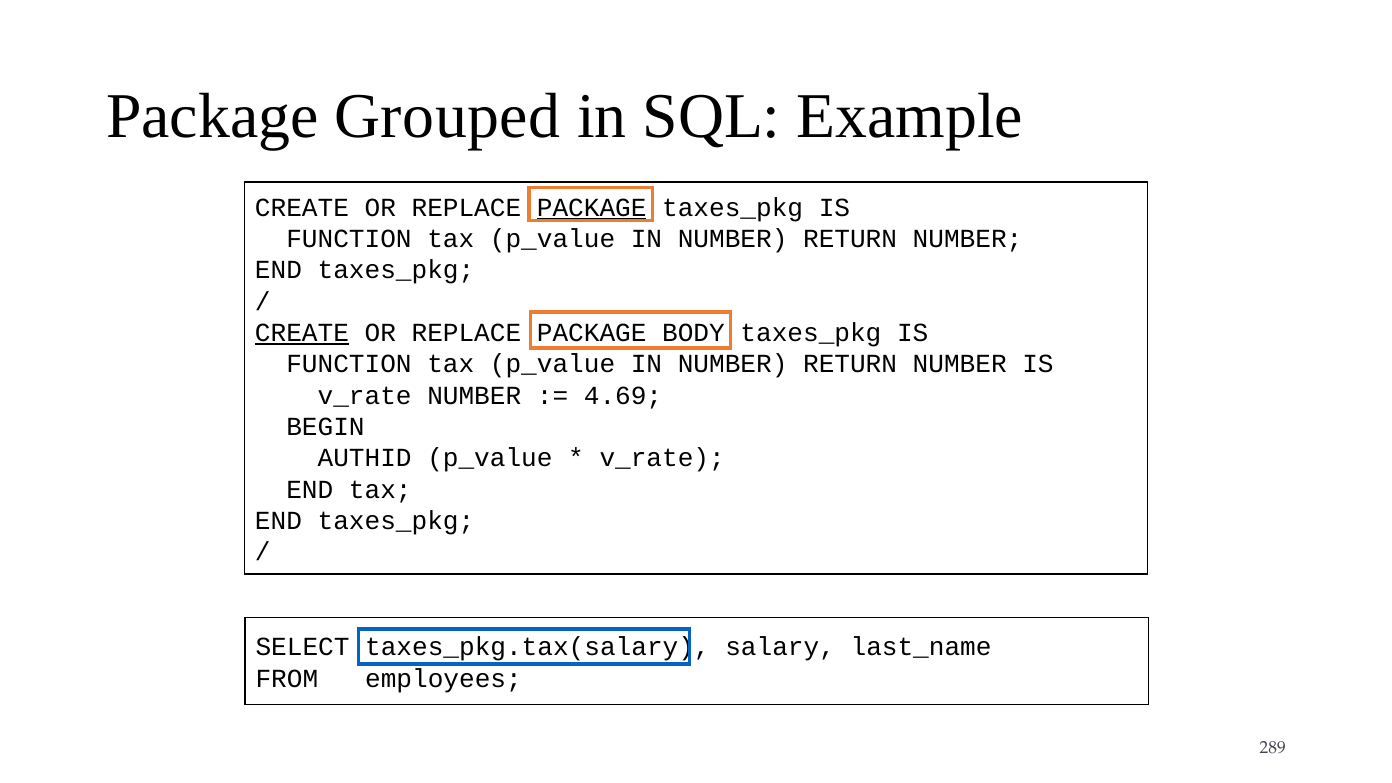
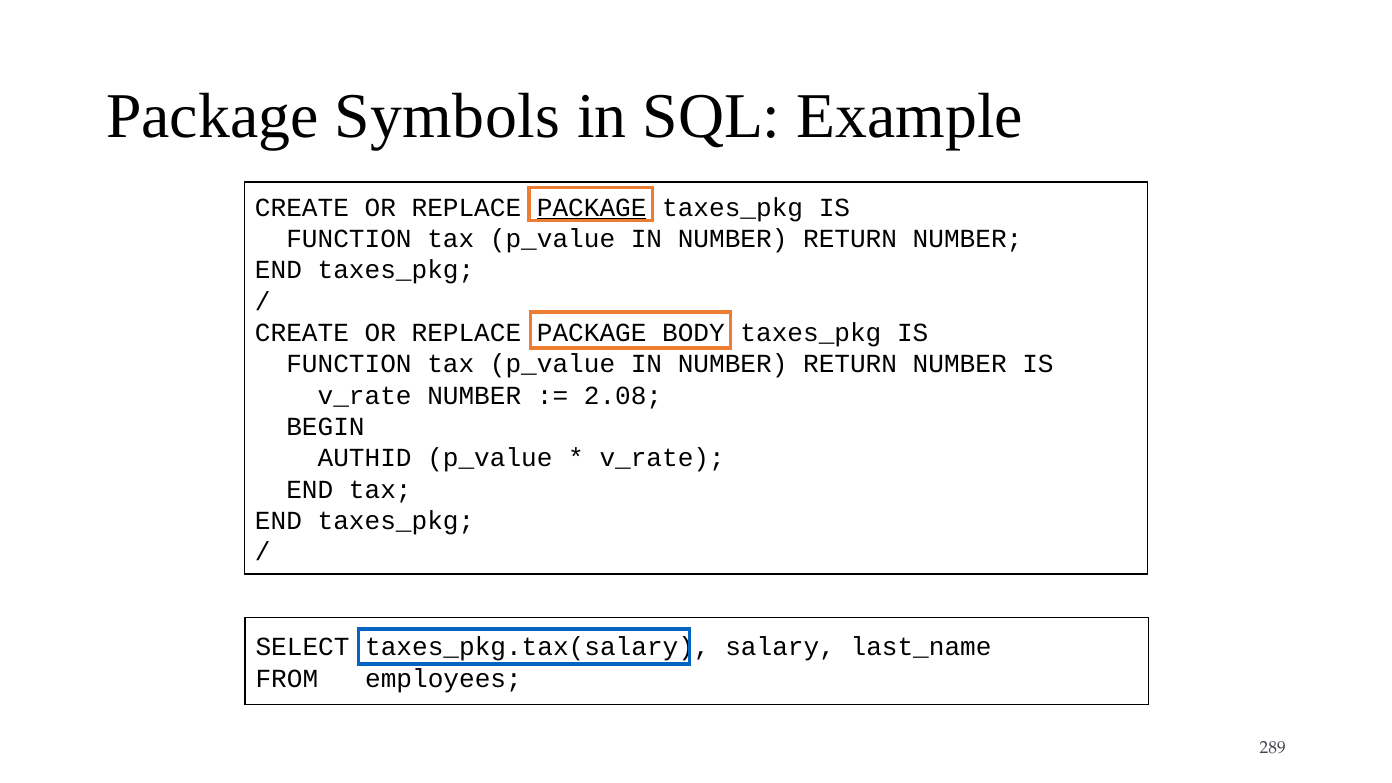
Grouped: Grouped -> Symbols
CREATE at (302, 333) underline: present -> none
4.69: 4.69 -> 2.08
